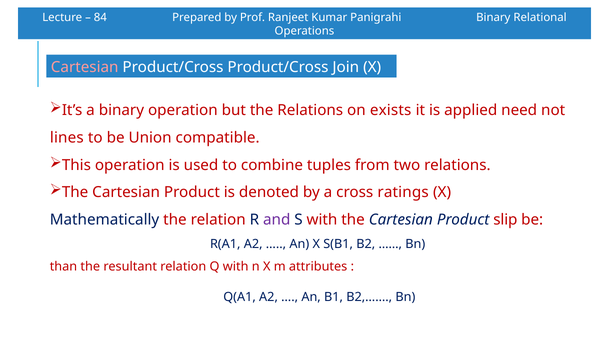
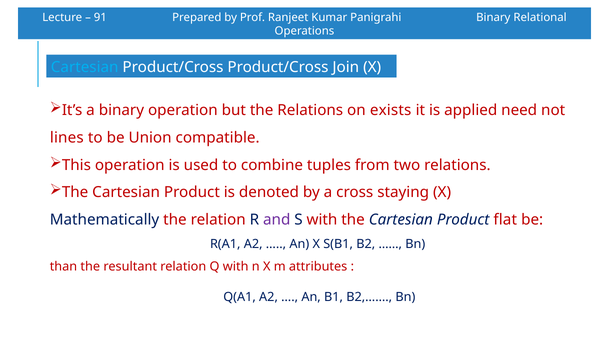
84: 84 -> 91
Cartesian at (85, 67) colour: pink -> light blue
ratings: ratings -> staying
slip: slip -> flat
